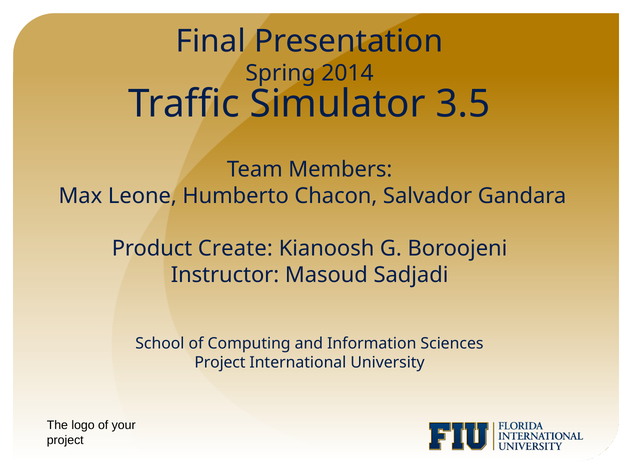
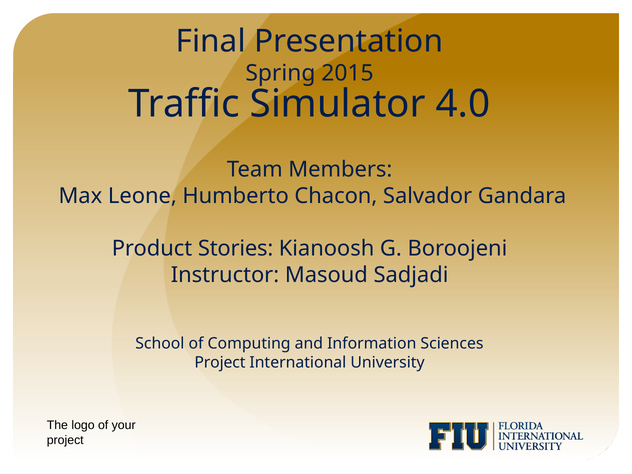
2014: 2014 -> 2015
3.5: 3.5 -> 4.0
Create: Create -> Stories
